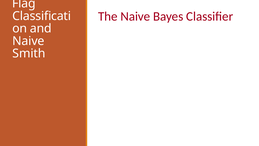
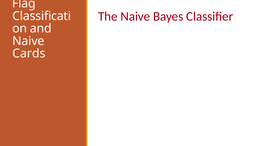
Smith: Smith -> Cards
